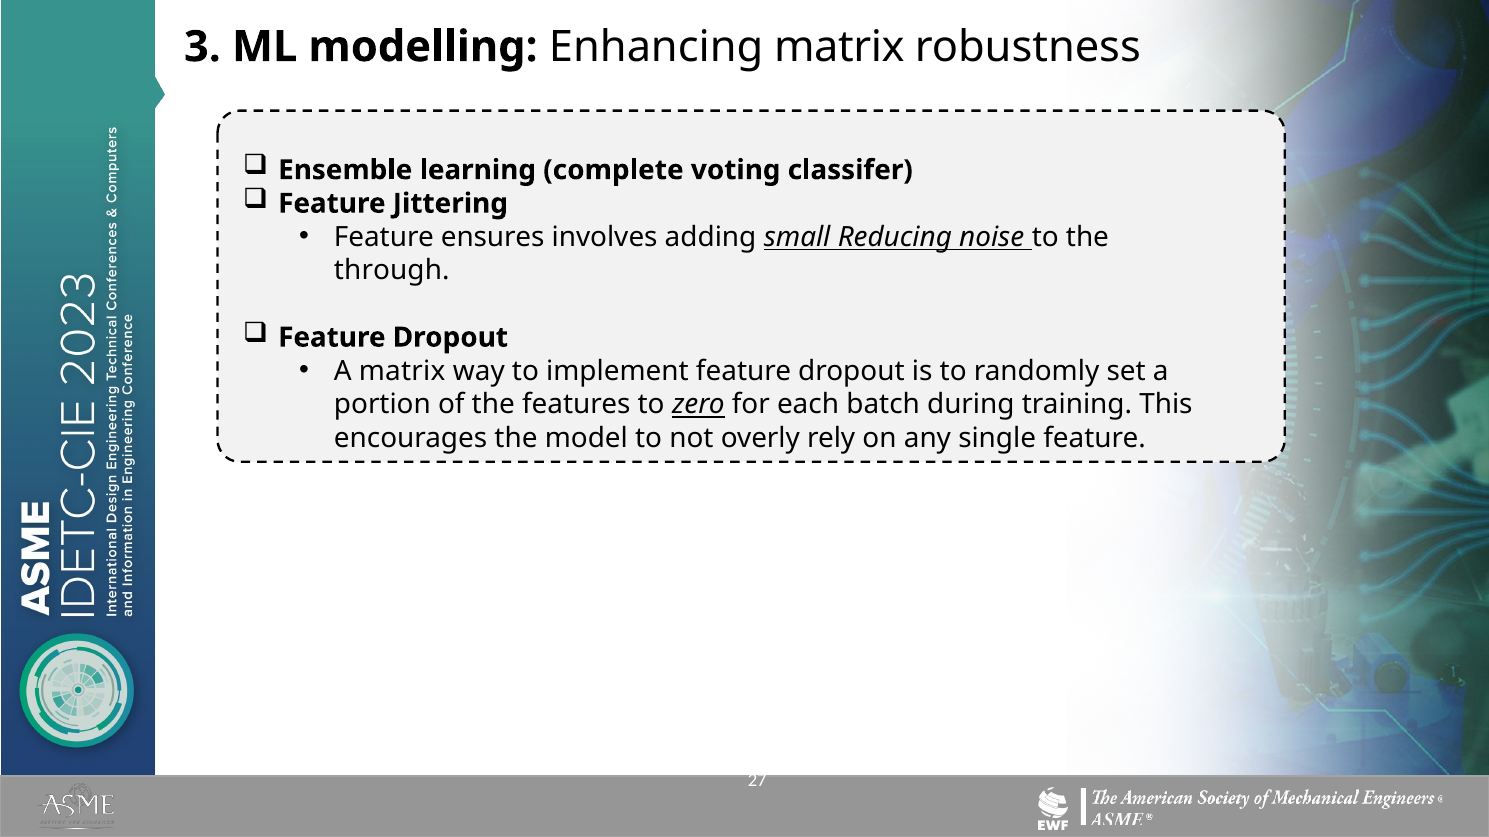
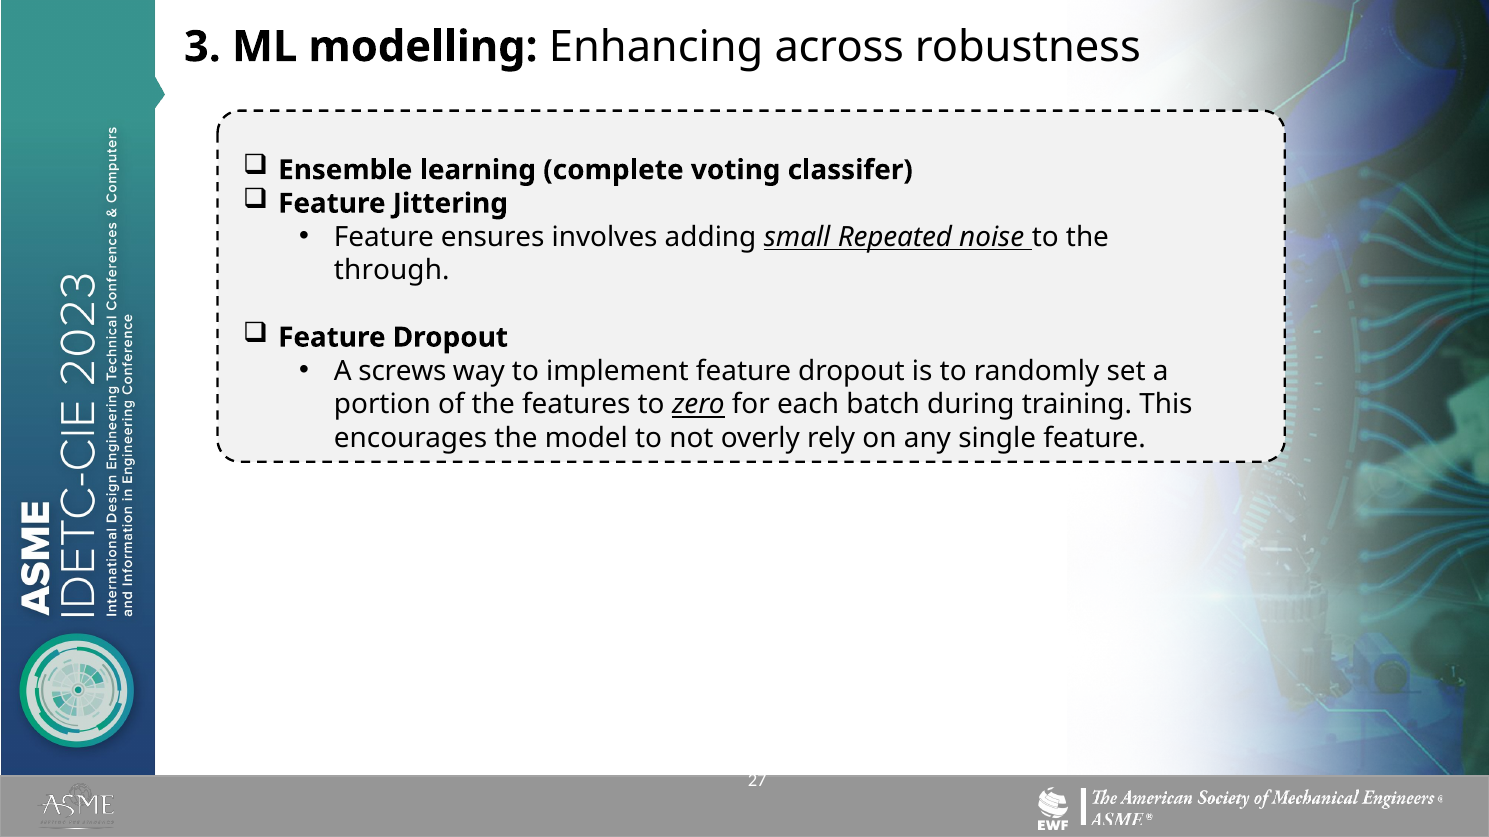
Enhancing matrix: matrix -> across
Reducing: Reducing -> Repeated
A matrix: matrix -> screws
